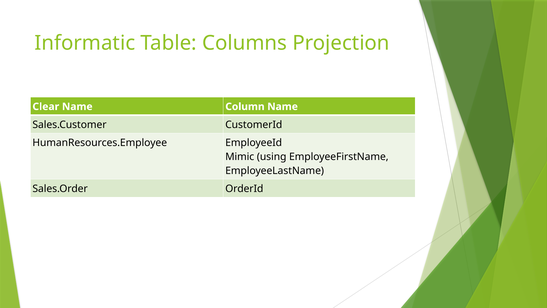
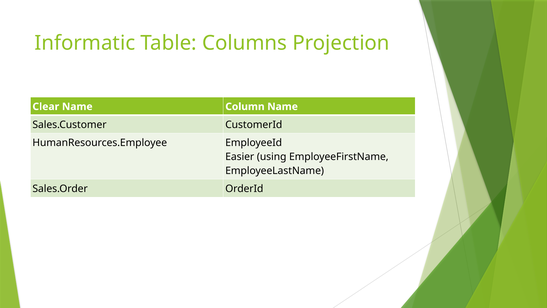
Mimic: Mimic -> Easier
